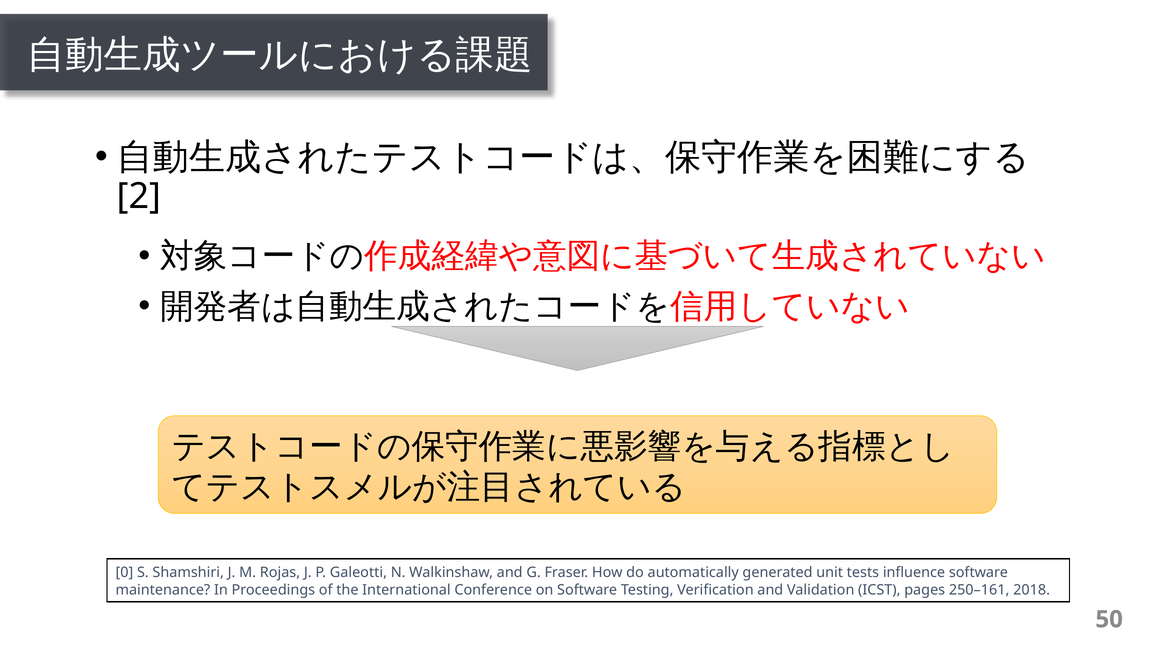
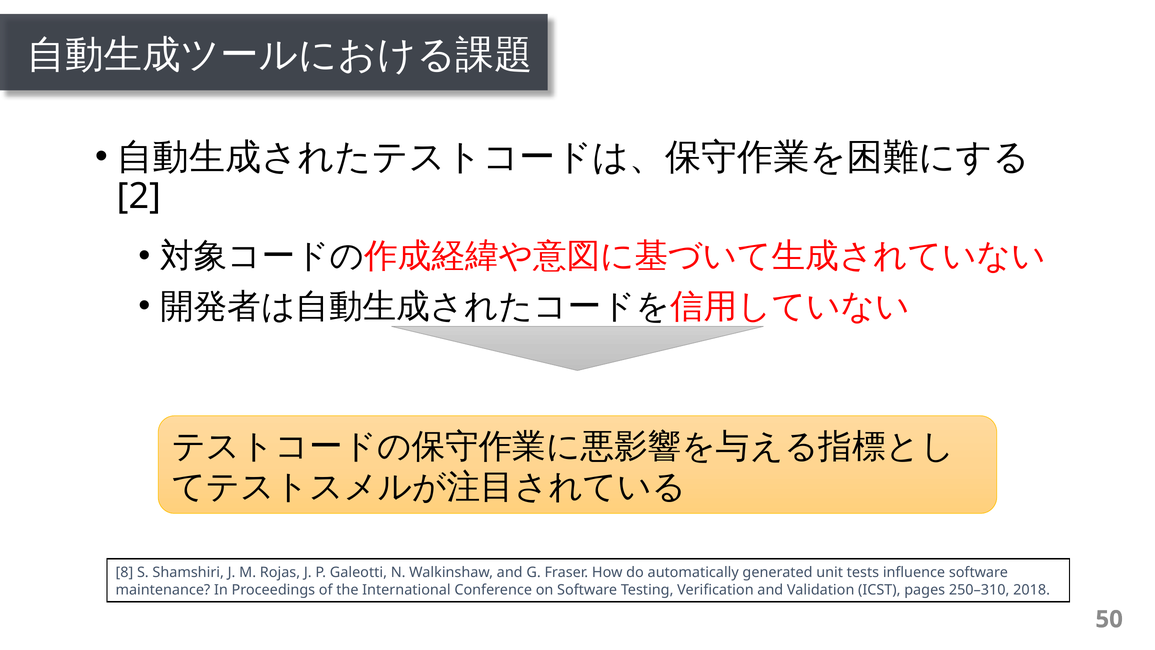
0: 0 -> 8
250–161: 250–161 -> 250–310
